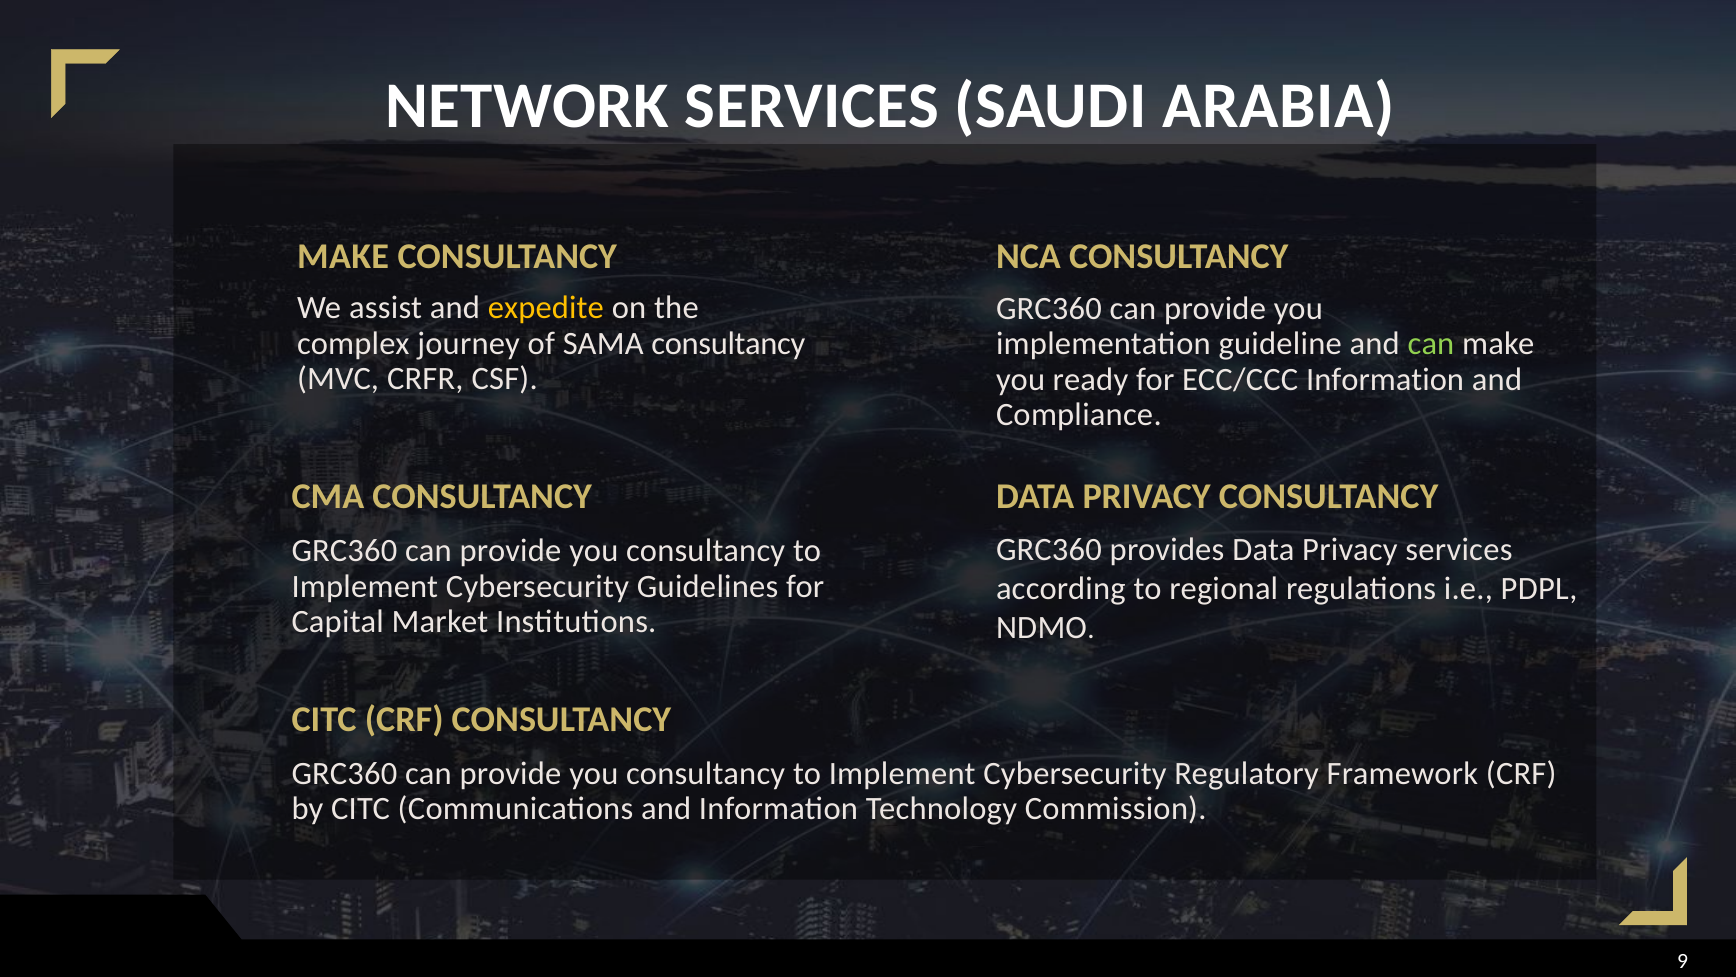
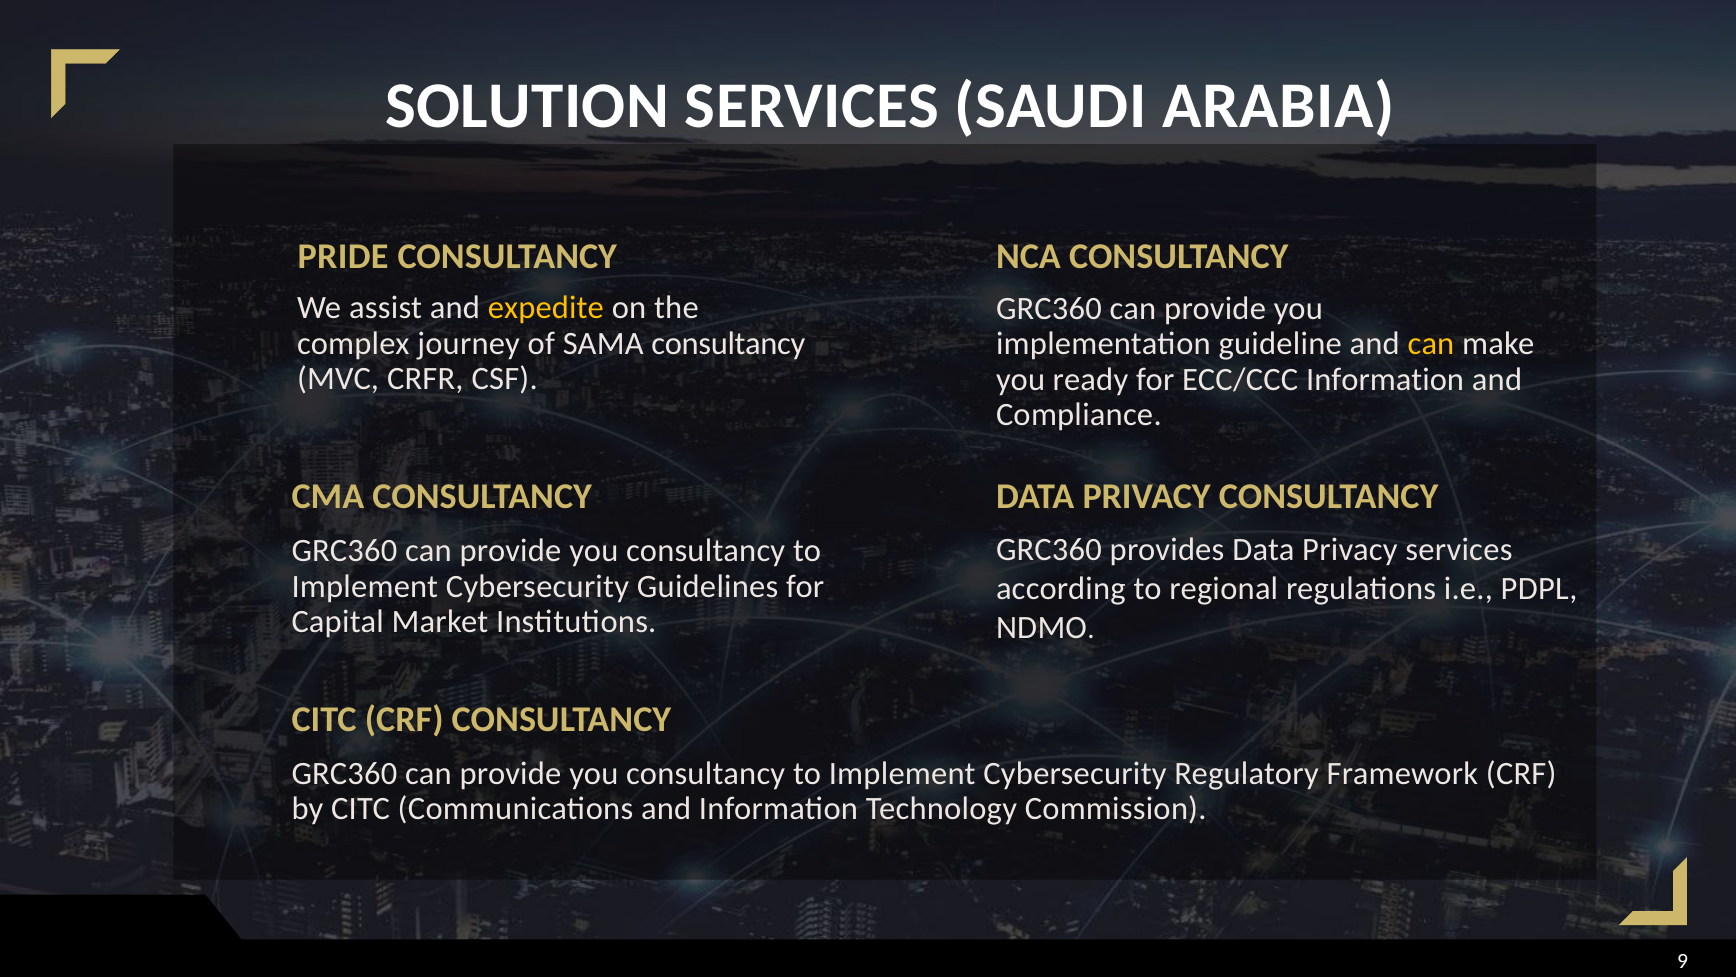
NETWORK: NETWORK -> SOLUTION
MAKE at (343, 256): MAKE -> PRIDE
can at (1431, 344) colour: light green -> yellow
